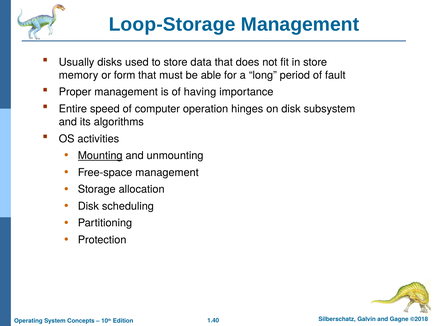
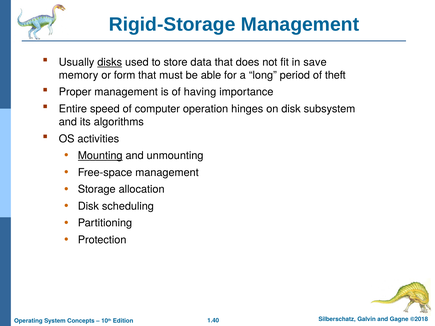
Loop-Storage: Loop-Storage -> Rigid-Storage
disks underline: none -> present
in store: store -> save
fault: fault -> theft
